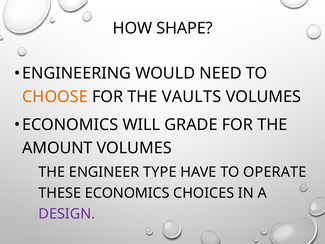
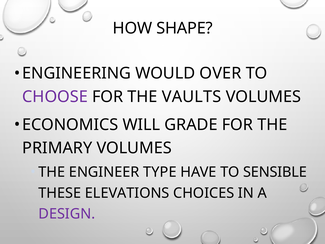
NEED: NEED -> OVER
CHOOSE colour: orange -> purple
AMOUNT: AMOUNT -> PRIMARY
OPERATE: OPERATE -> SENSIBLE
THESE ECONOMICS: ECONOMICS -> ELEVATIONS
